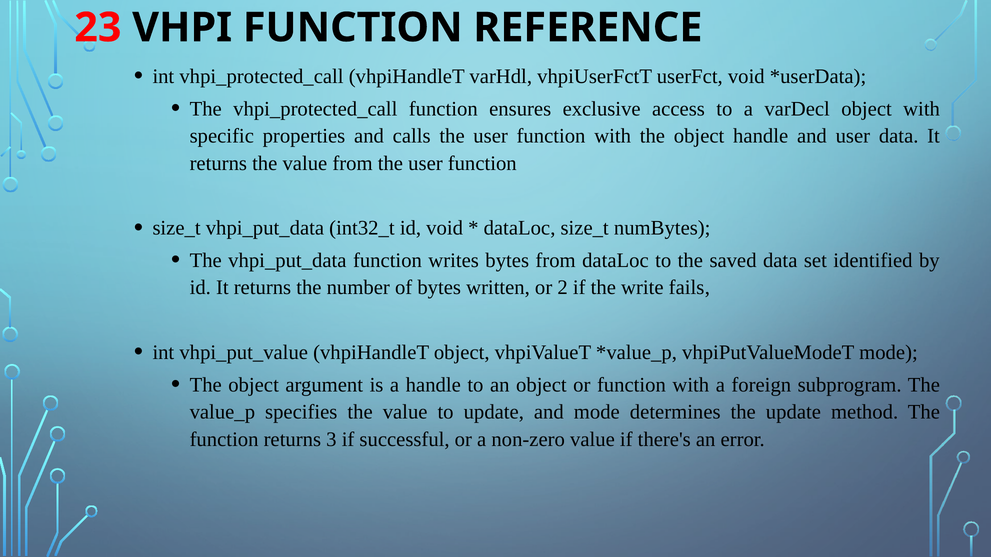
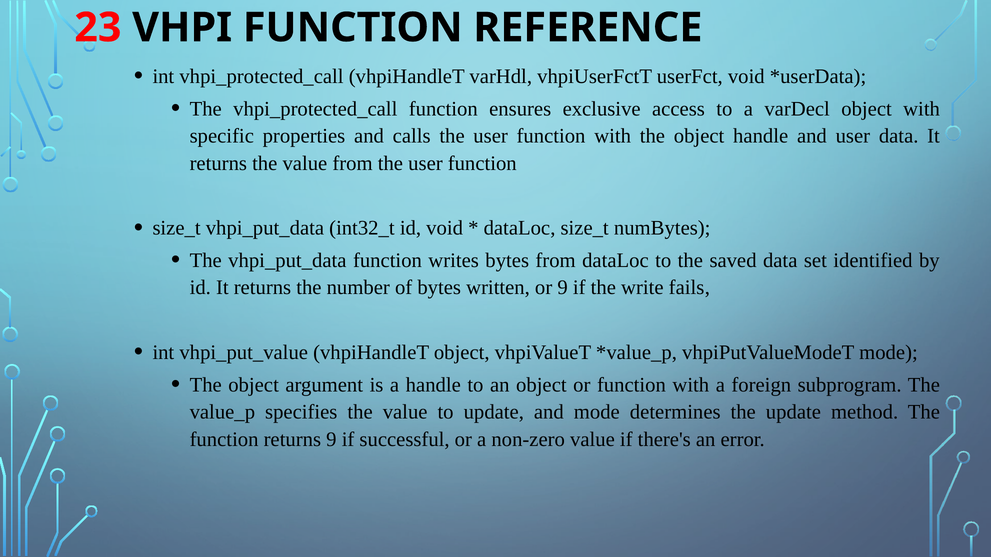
or 2: 2 -> 9
returns 3: 3 -> 9
